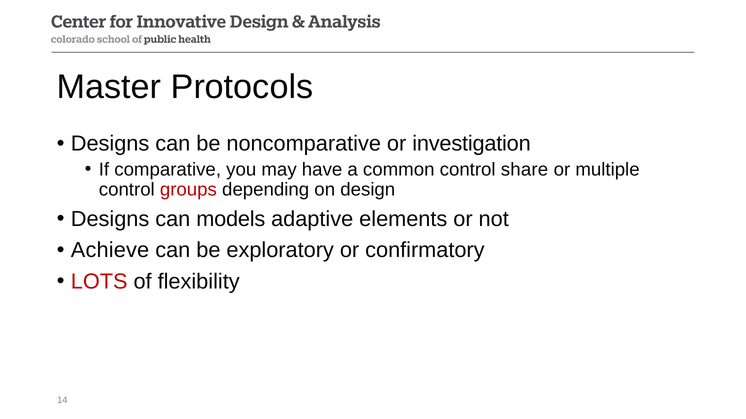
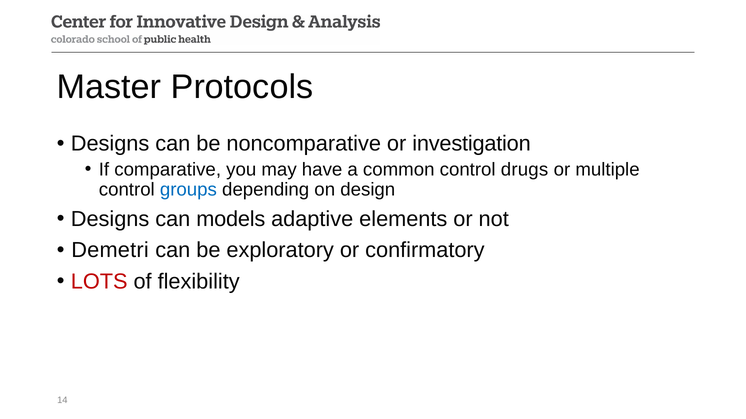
share: share -> drugs
groups colour: red -> blue
Achieve: Achieve -> Demetri
